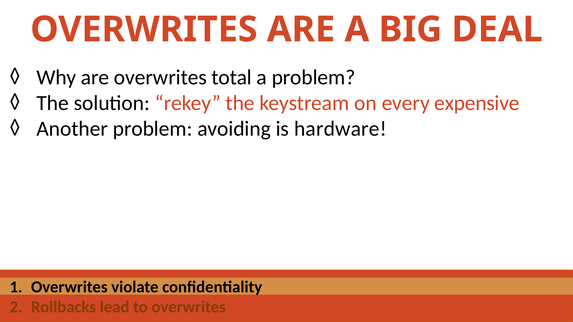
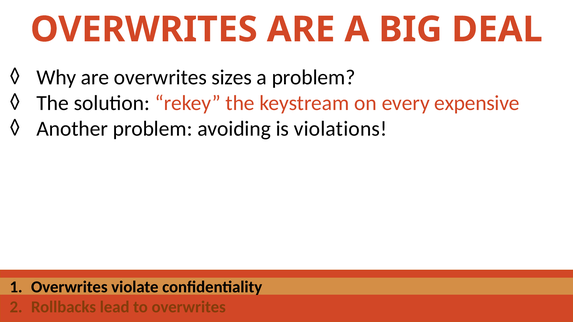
total: total -> sizes
hardware: hardware -> violations
